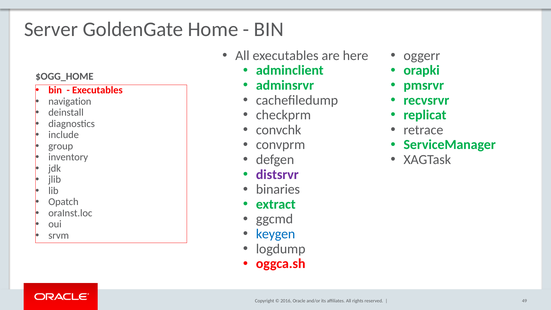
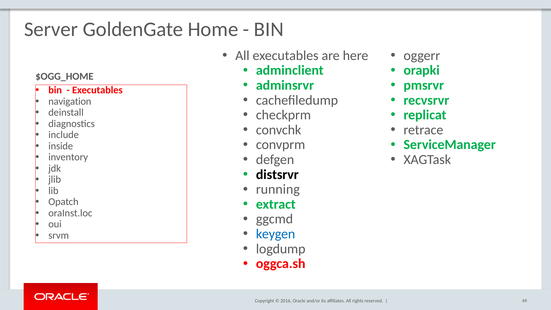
group: group -> inside
distsrvr colour: purple -> black
binaries: binaries -> running
